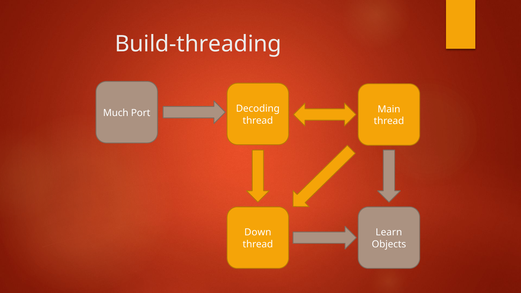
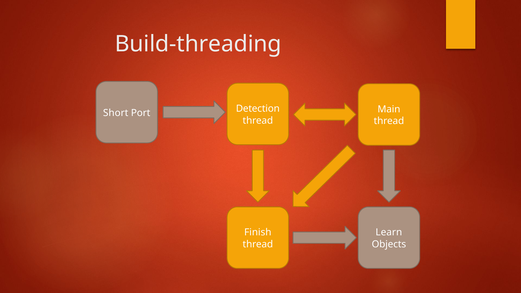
Decoding: Decoding -> Detection
Much: Much -> Short
Down: Down -> Finish
